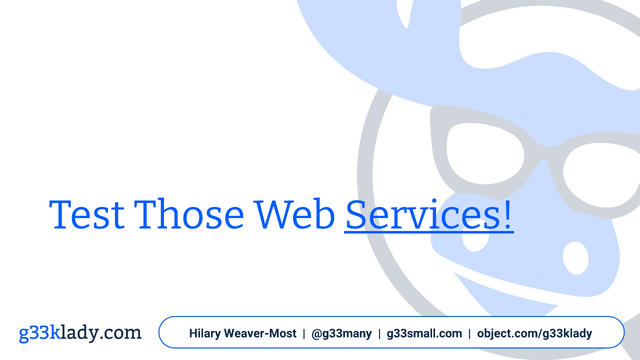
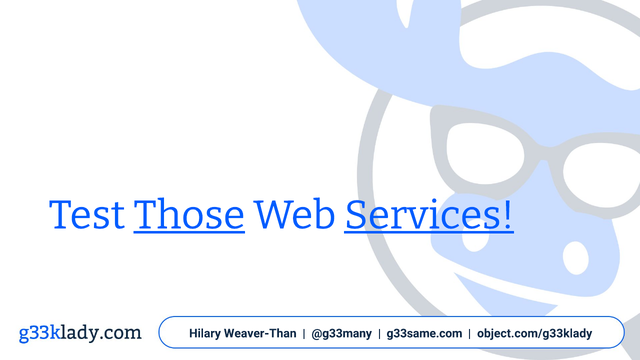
Those underline: none -> present
Weaver-Most: Weaver-Most -> Weaver-Than
g33small.com: g33small.com -> g33same.com
